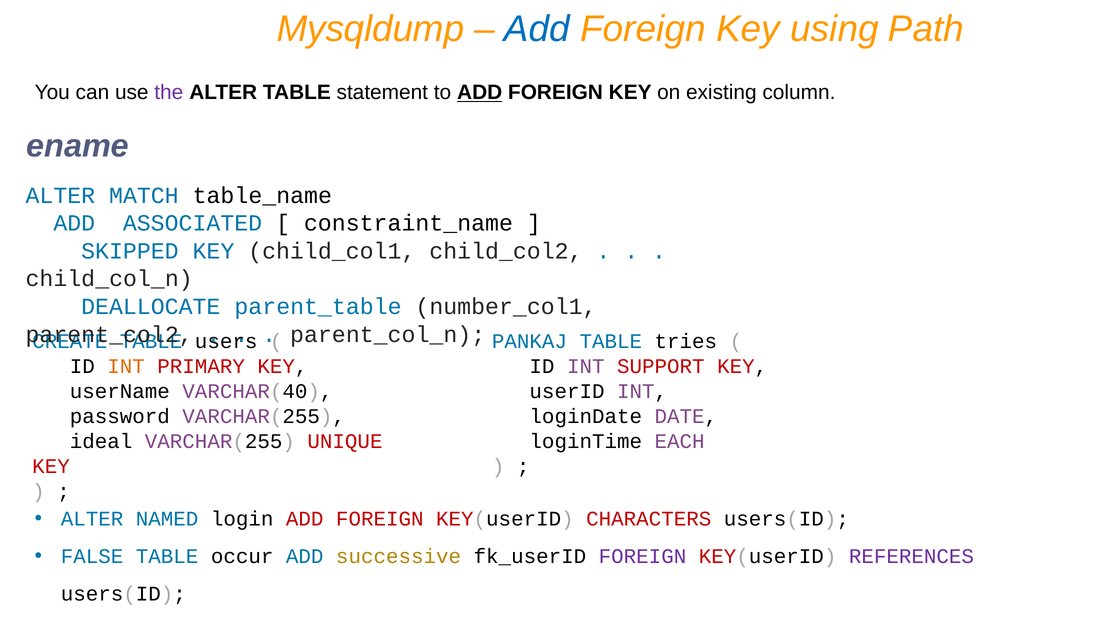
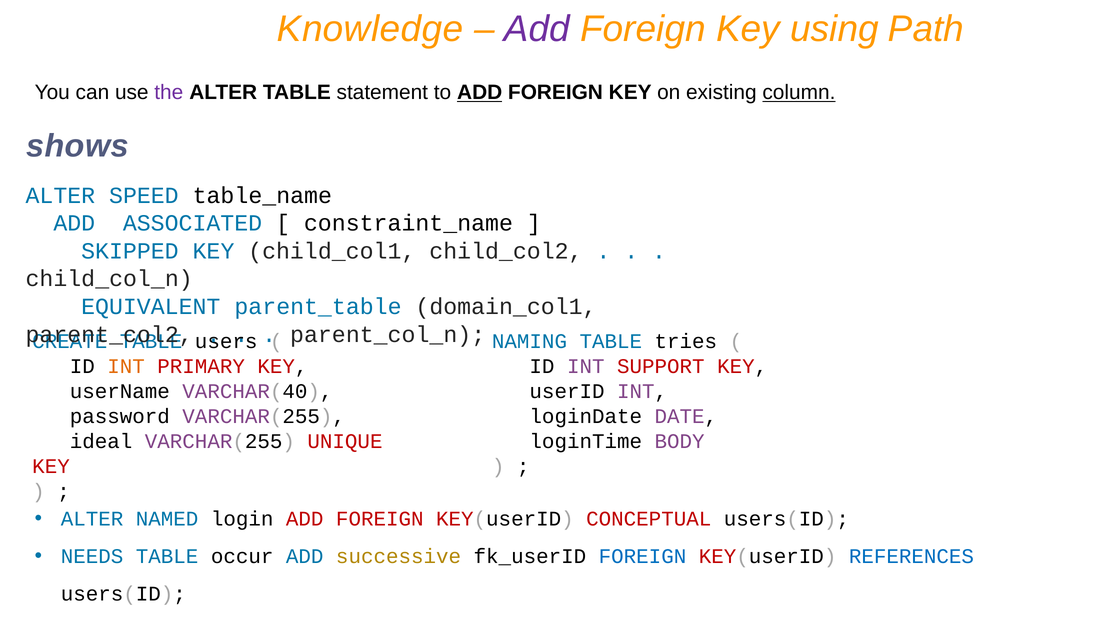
Mysqldump: Mysqldump -> Knowledge
Add at (537, 29) colour: blue -> purple
column underline: none -> present
ename: ename -> shows
MATCH: MATCH -> SPEED
DEALLOCATE: DEALLOCATE -> EQUIVALENT
number_col1: number_col1 -> domain_col1
PANKAJ: PANKAJ -> NAMING
EACH: EACH -> BODY
CHARACTERS: CHARACTERS -> CONCEPTUAL
FALSE: FALSE -> NEEDS
FOREIGN at (642, 557) colour: purple -> blue
REFERENCES colour: purple -> blue
